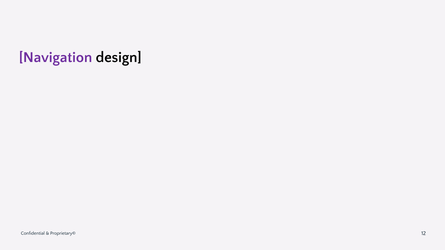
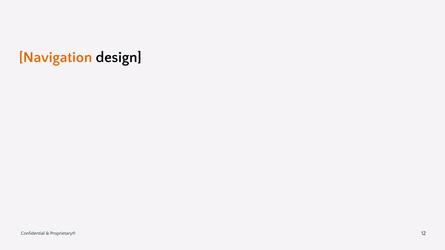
Navigation colour: purple -> orange
